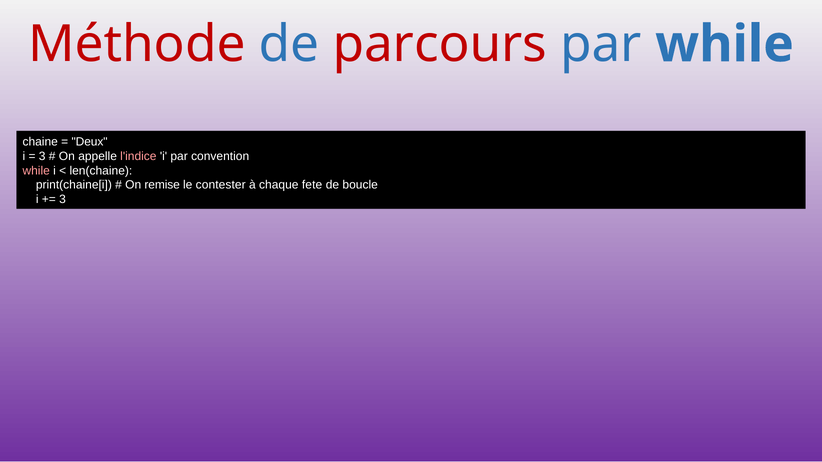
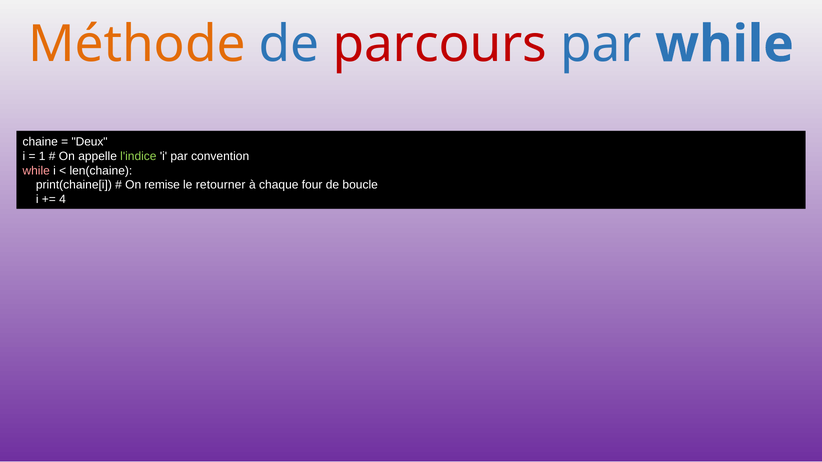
Méthode colour: red -> orange
3 at (42, 156): 3 -> 1
l'indice colour: pink -> light green
contester: contester -> retourner
fete: fete -> four
3 at (63, 200): 3 -> 4
